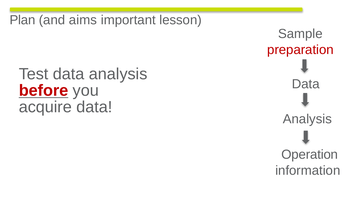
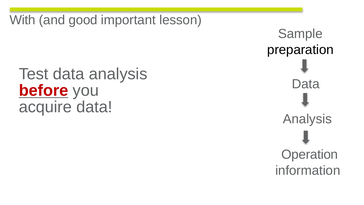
Plan: Plan -> With
aims: aims -> good
preparation colour: red -> black
